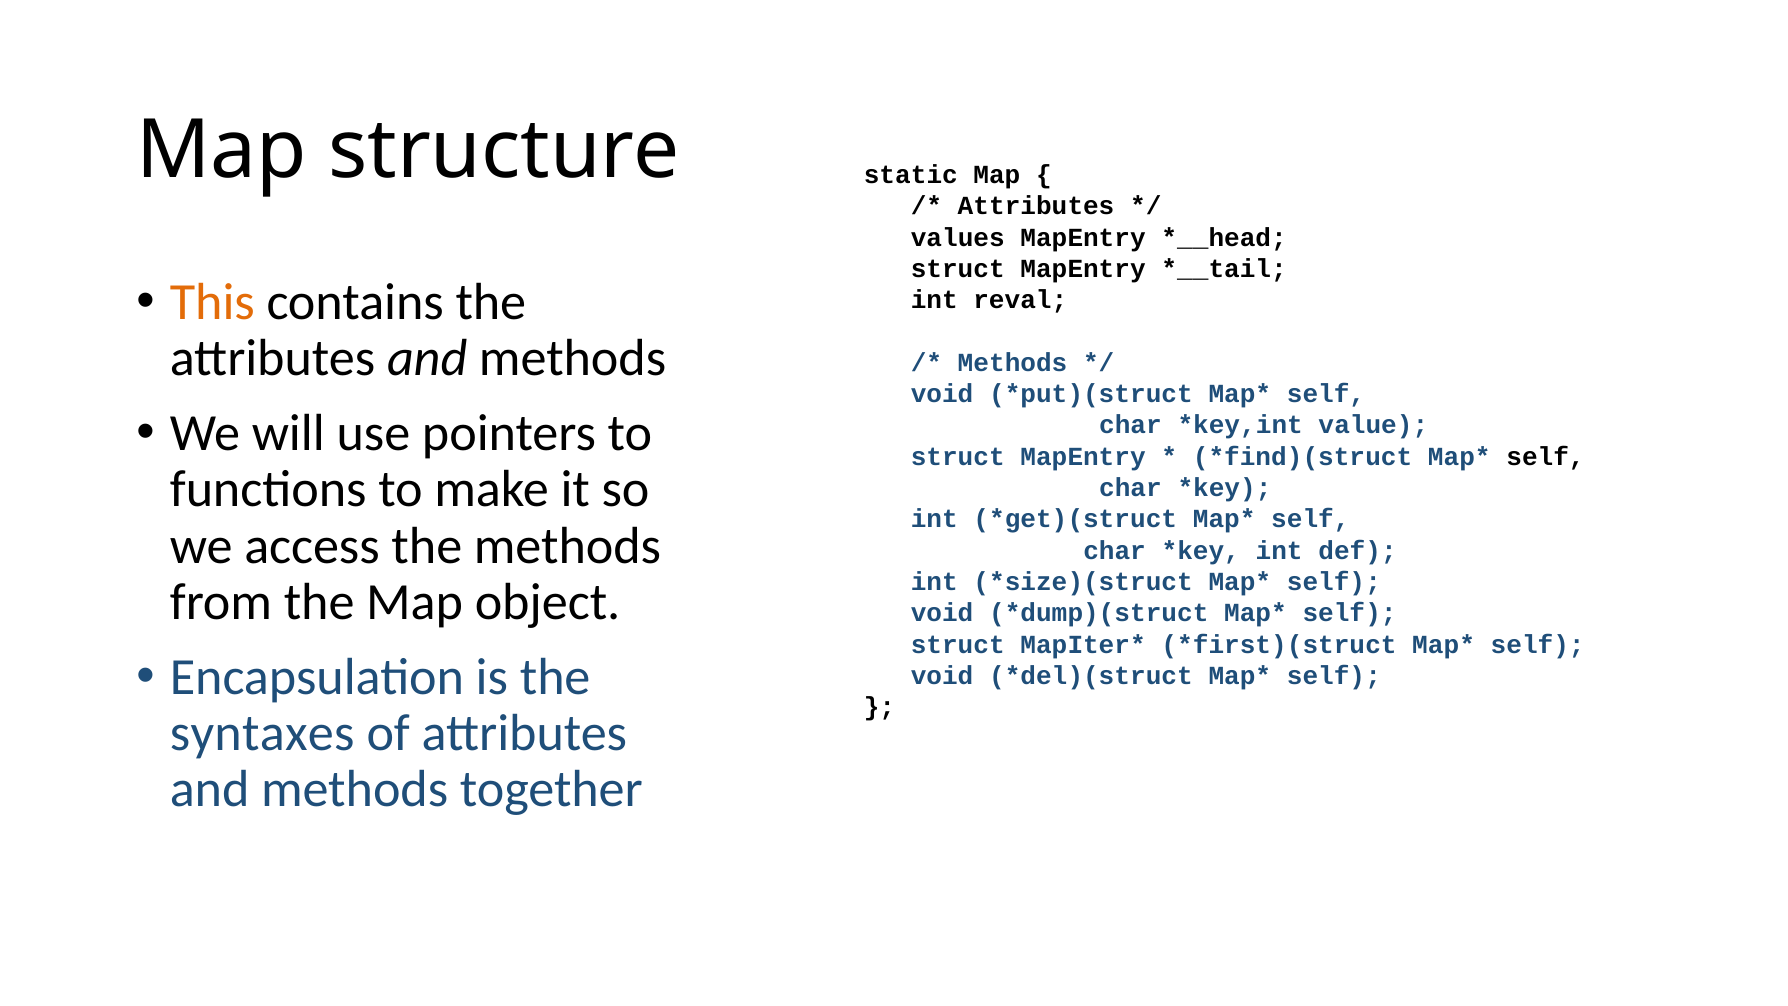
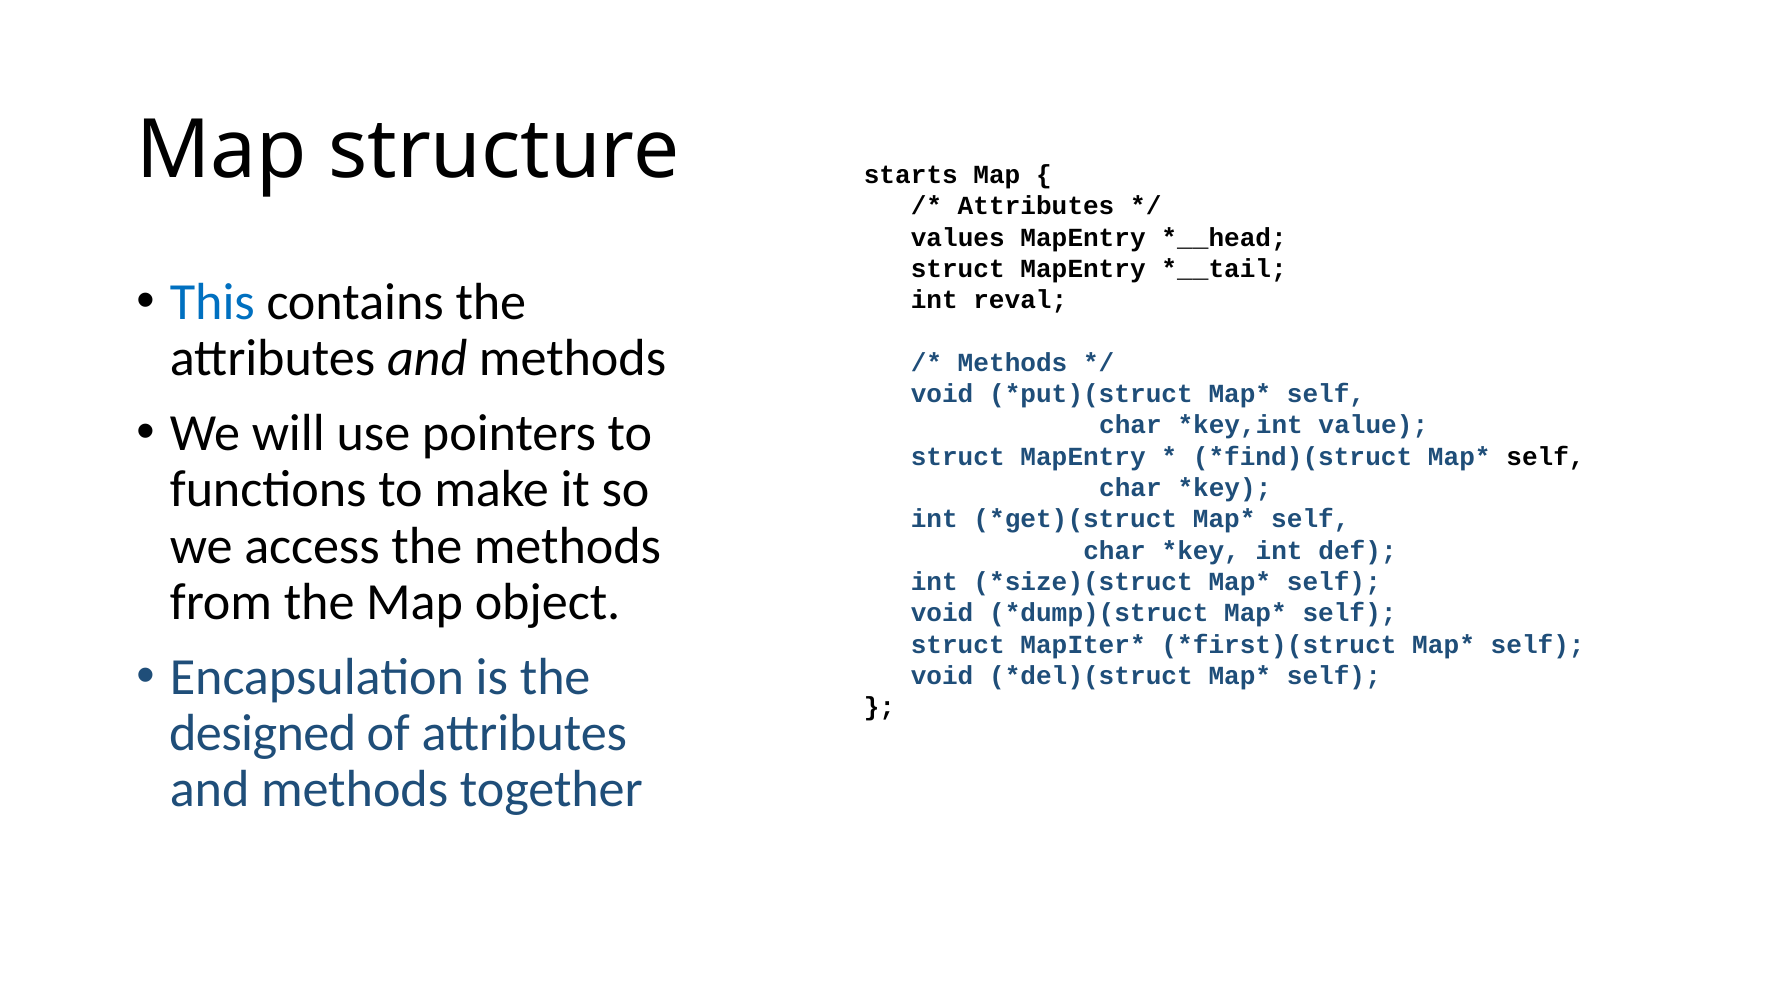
static: static -> starts
This colour: orange -> blue
syntaxes: syntaxes -> designed
